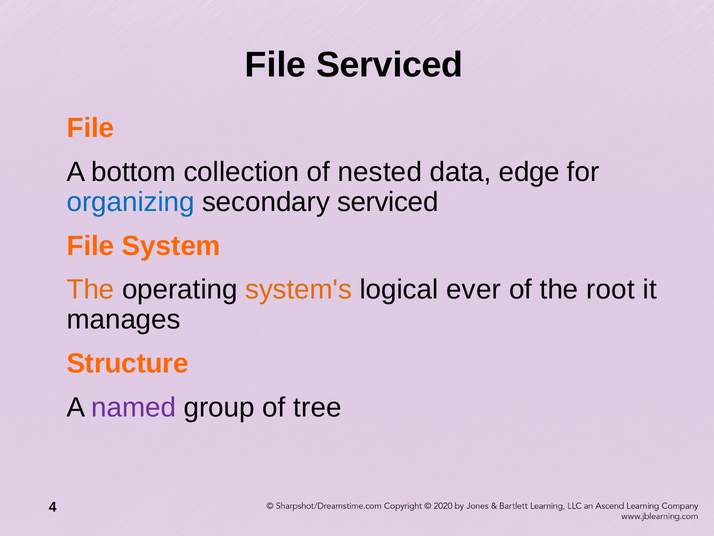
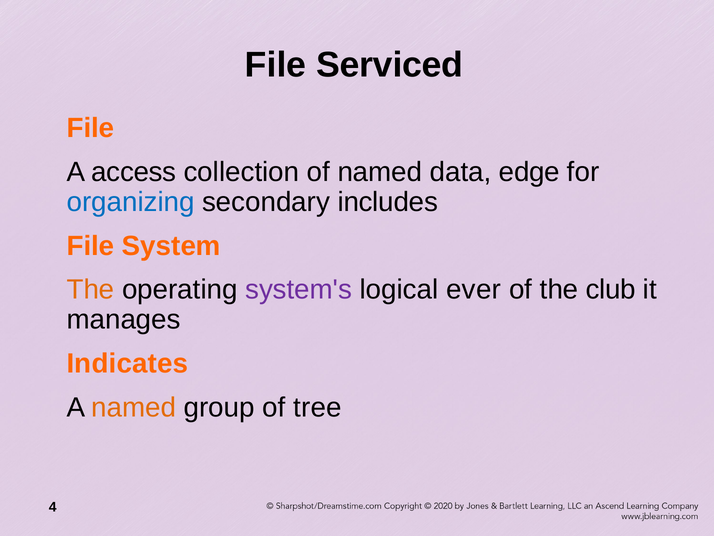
bottom: bottom -> access
of nested: nested -> named
secondary serviced: serviced -> includes
system's colour: orange -> purple
root: root -> club
Structure: Structure -> Indicates
named at (134, 407) colour: purple -> orange
